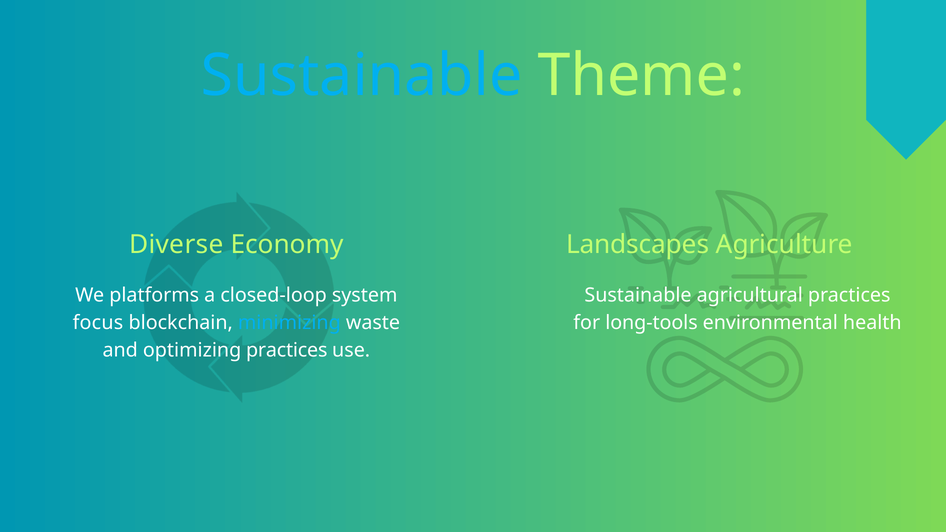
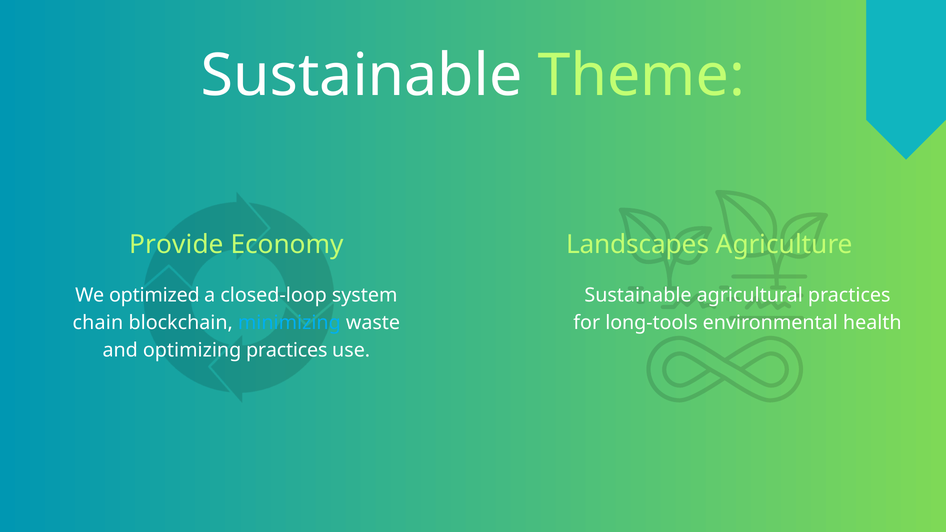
Sustainable at (362, 76) colour: light blue -> white
Diverse: Diverse -> Provide
platforms: platforms -> optimized
focus: focus -> chain
